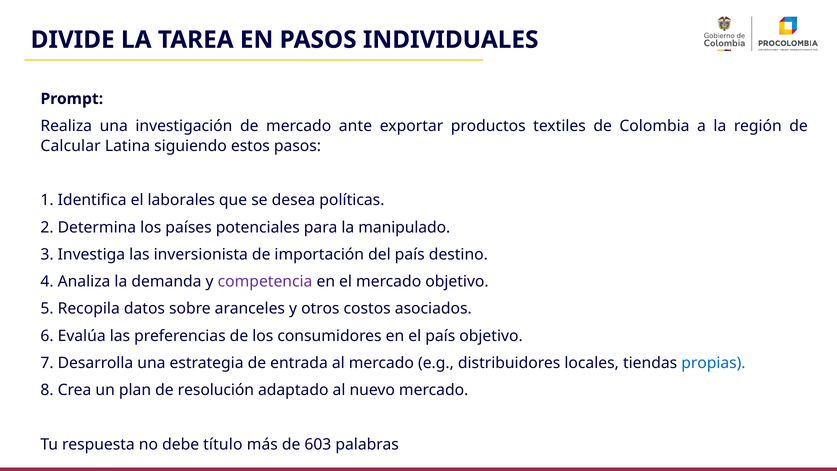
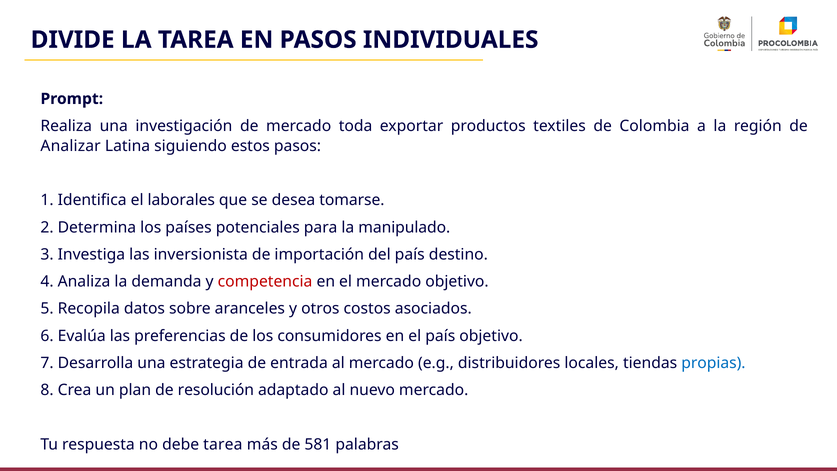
ante: ante -> toda
Calcular: Calcular -> Analizar
políticas: políticas -> tomarse
competencia colour: purple -> red
debe título: título -> tarea
603: 603 -> 581
